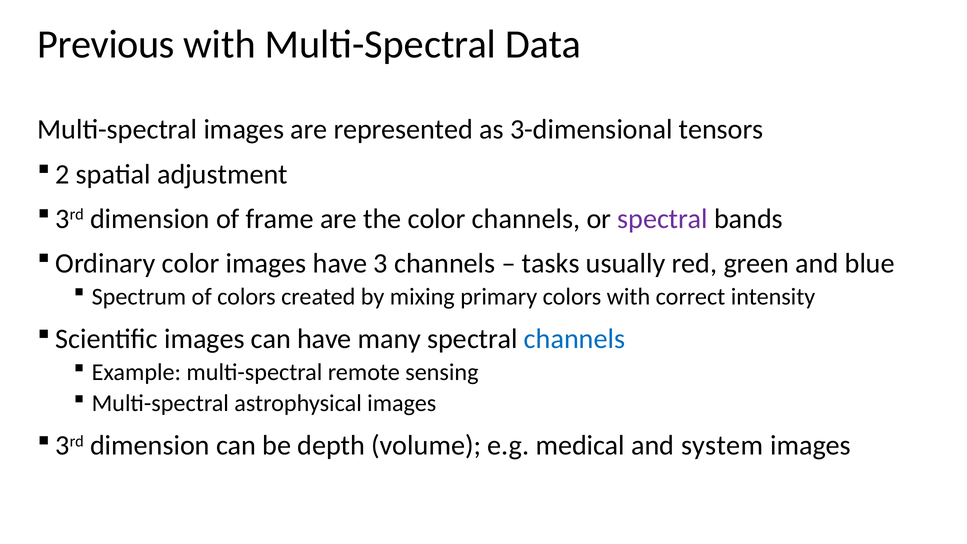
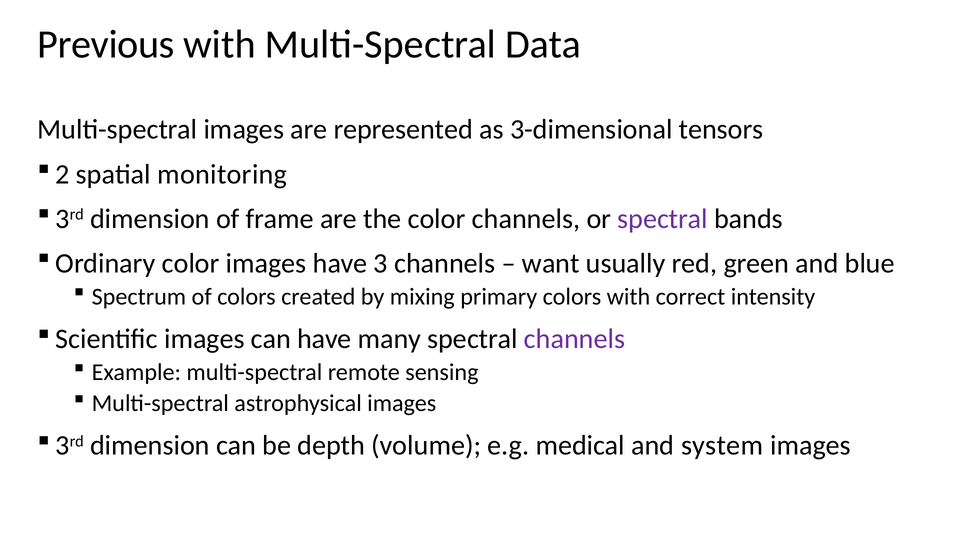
adjustment: adjustment -> monitoring
tasks: tasks -> want
channels at (574, 339) colour: blue -> purple
